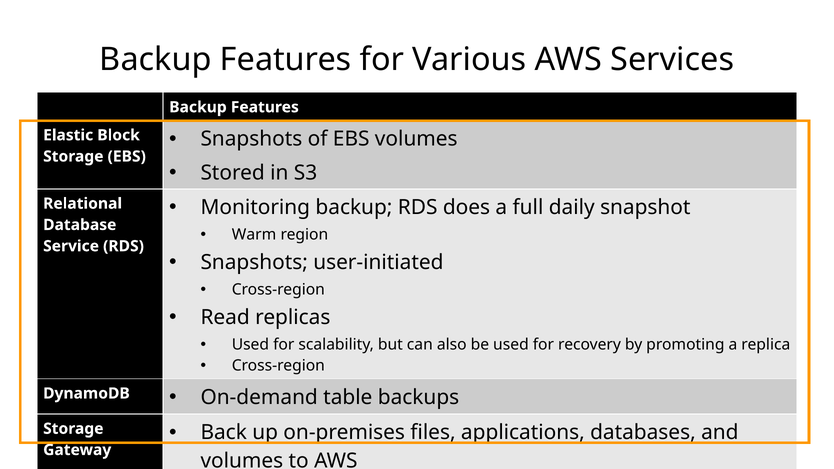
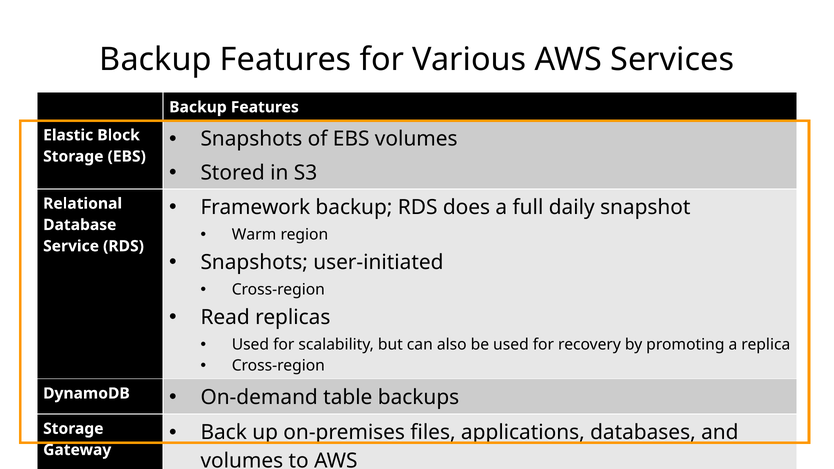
Monitoring: Monitoring -> Framework
